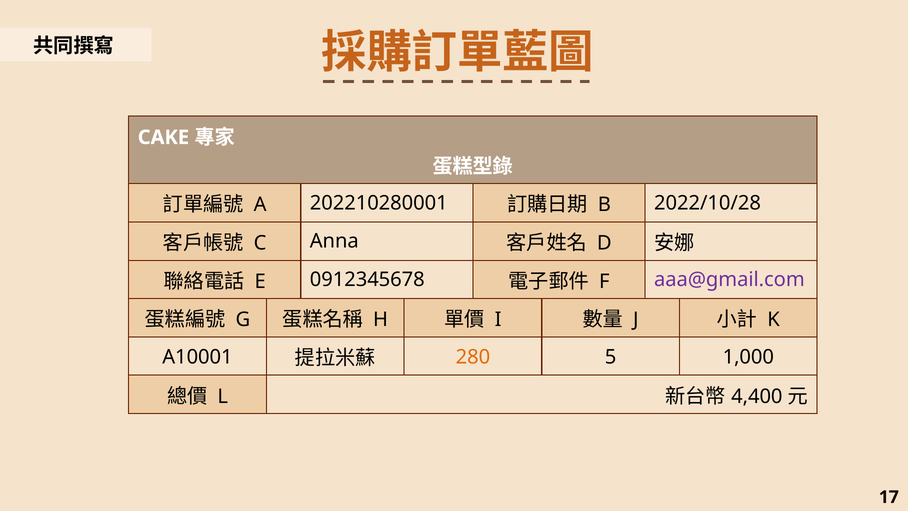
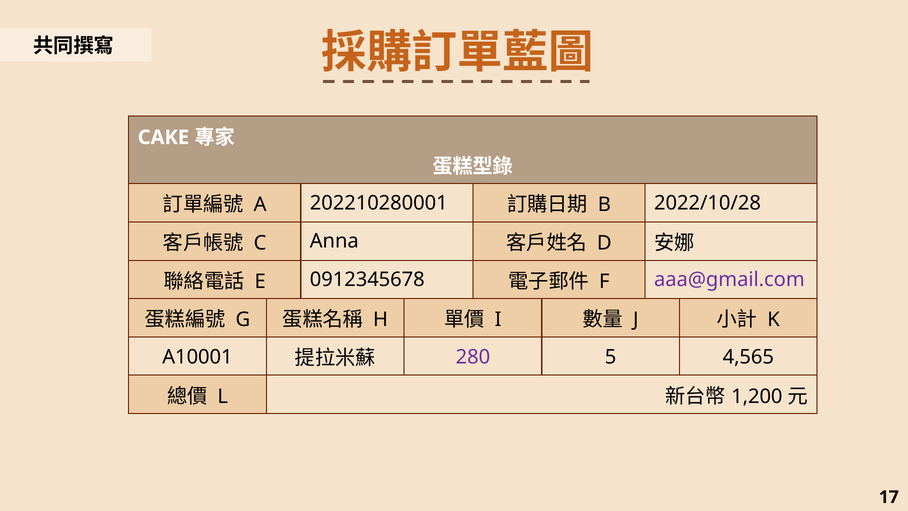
280 colour: orange -> purple
1,000: 1,000 -> 4,565
4,400: 4,400 -> 1,200
